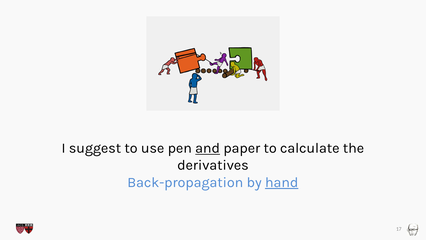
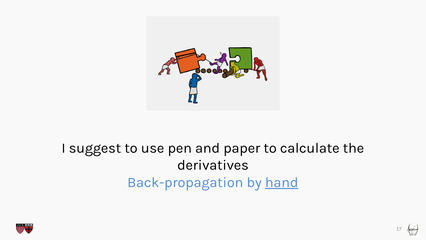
and underline: present -> none
